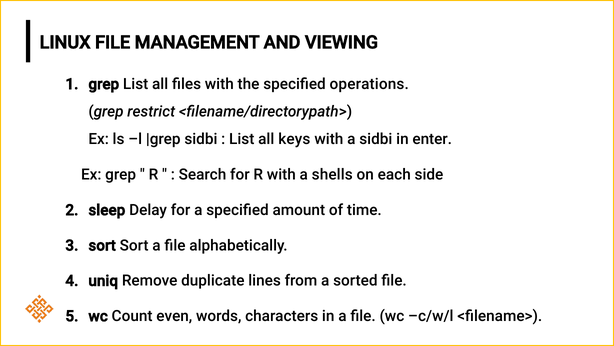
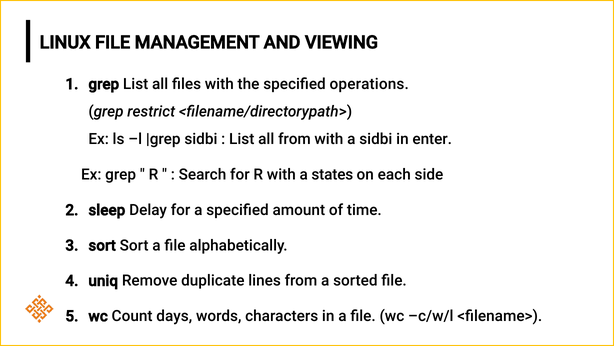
all keys: keys -> from
shells: shells -> states
even: even -> days
